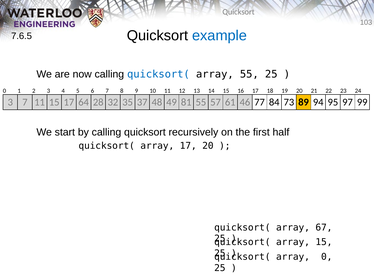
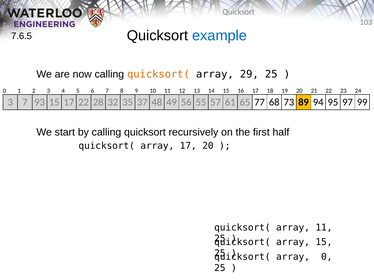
quicksort( at (158, 74) colour: blue -> orange
array 55: 55 -> 29
7 11: 11 -> 93
17 64: 64 -> 22
81: 81 -> 56
46: 46 -> 65
84: 84 -> 68
array 67: 67 -> 11
